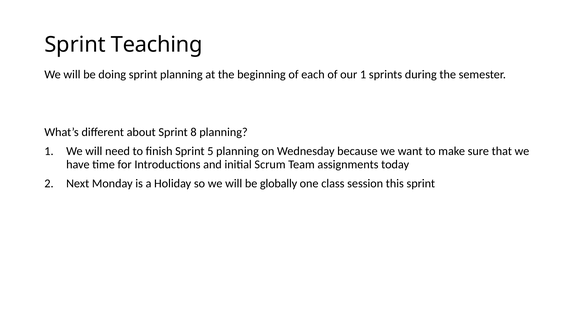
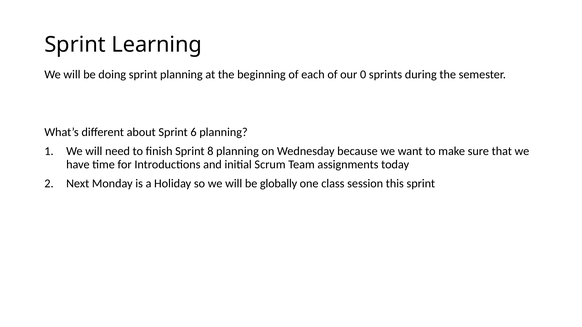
Teaching: Teaching -> Learning
our 1: 1 -> 0
8: 8 -> 6
5: 5 -> 8
